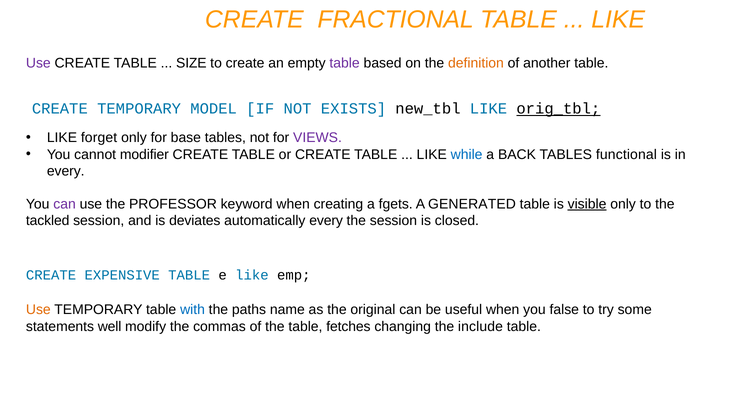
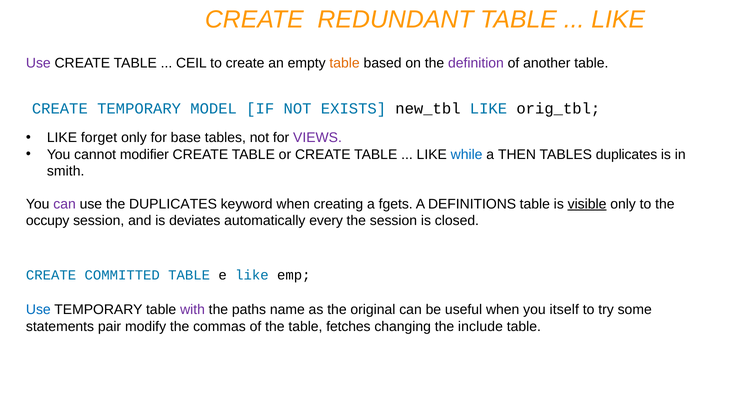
FRACTIONAL: FRACTIONAL -> REDUNDANT
SIZE: SIZE -> CEIL
table at (345, 63) colour: purple -> orange
definition colour: orange -> purple
orig_tbl underline: present -> none
BACK: BACK -> THEN
TABLES functional: functional -> duplicates
every at (66, 171): every -> smith
the PROFESSOR: PROFESSOR -> DUPLICATES
GENERATED: GENERATED -> DEFINITIONS
tackled: tackled -> occupy
EXPENSIVE: EXPENSIVE -> COMMITTED
Use at (38, 309) colour: orange -> blue
with colour: blue -> purple
false: false -> itself
well: well -> pair
